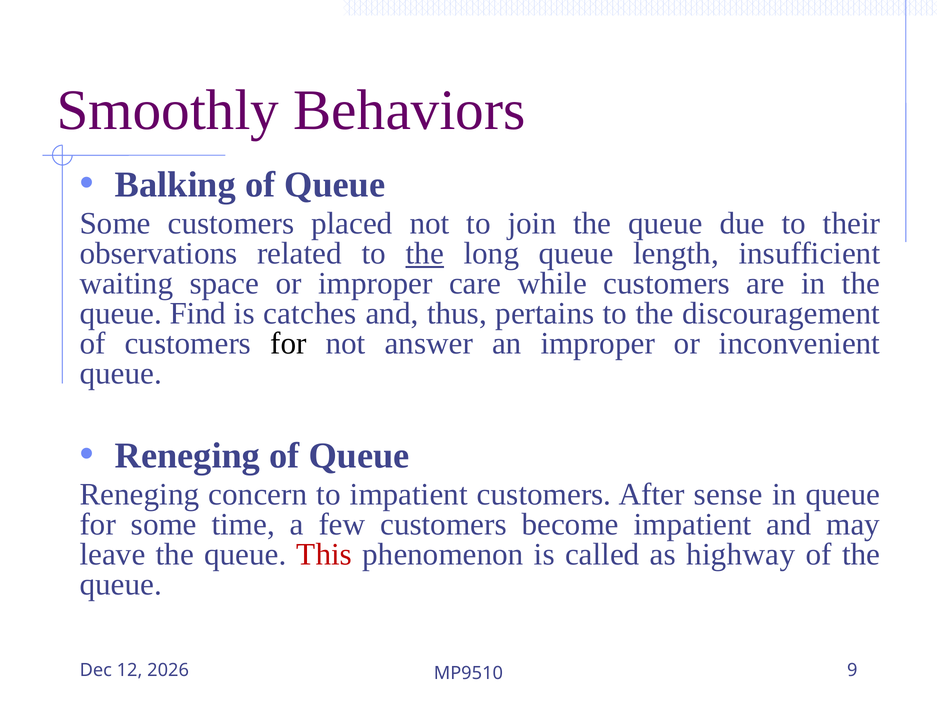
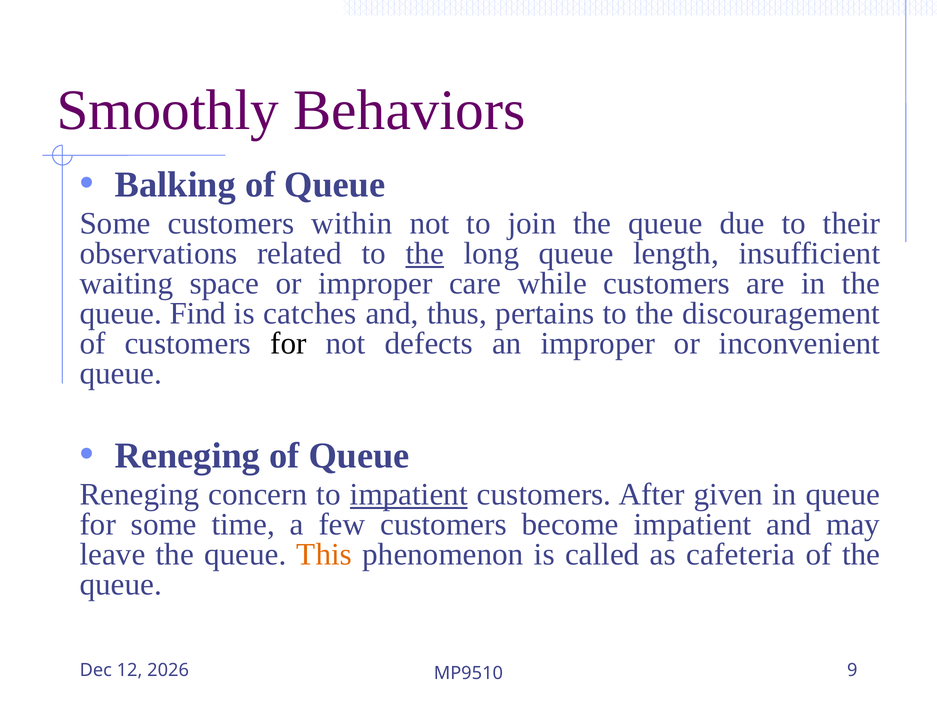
placed: placed -> within
answer: answer -> defects
impatient at (409, 494) underline: none -> present
sense: sense -> given
This colour: red -> orange
highway: highway -> cafeteria
